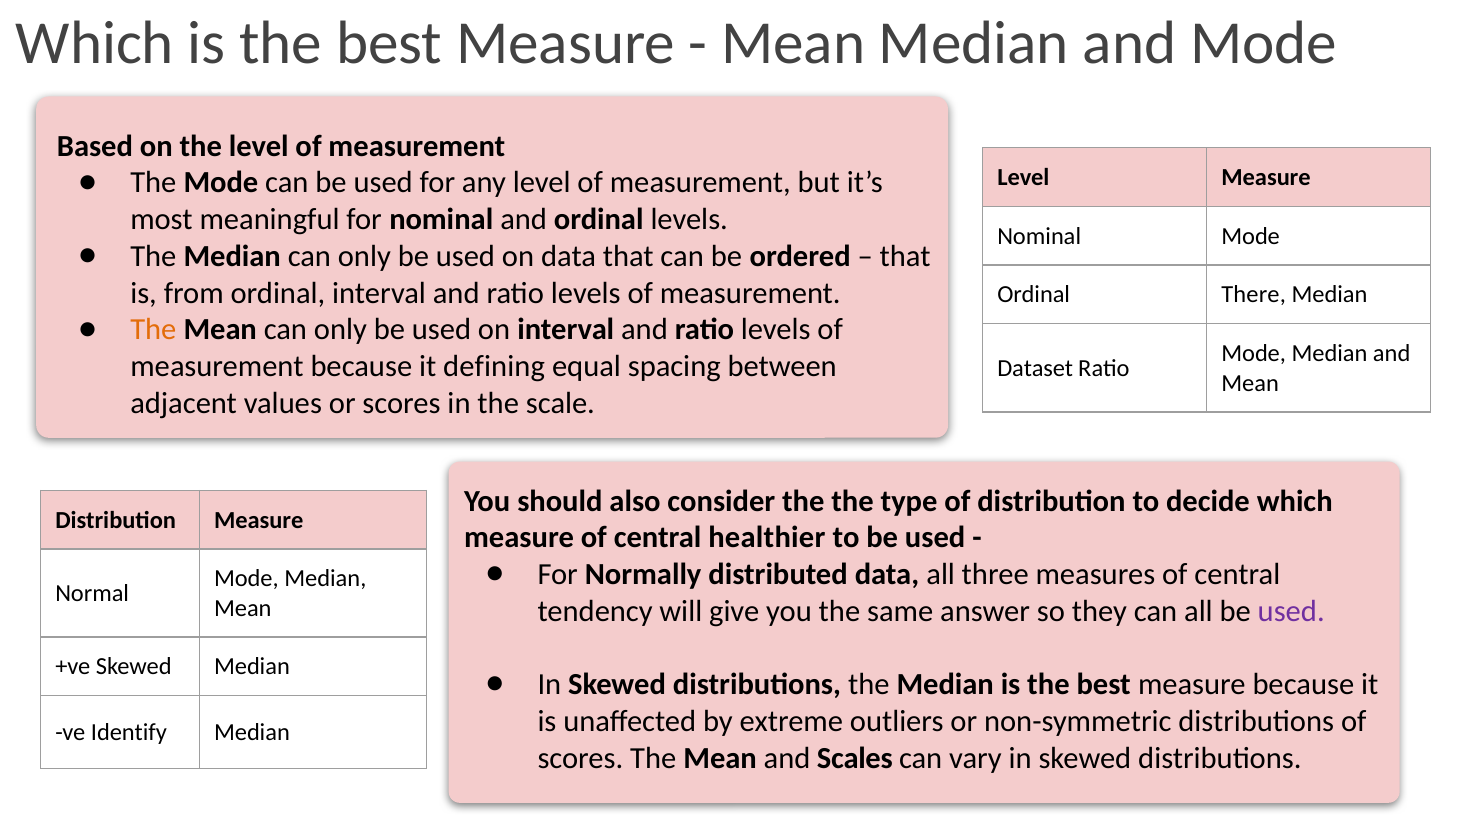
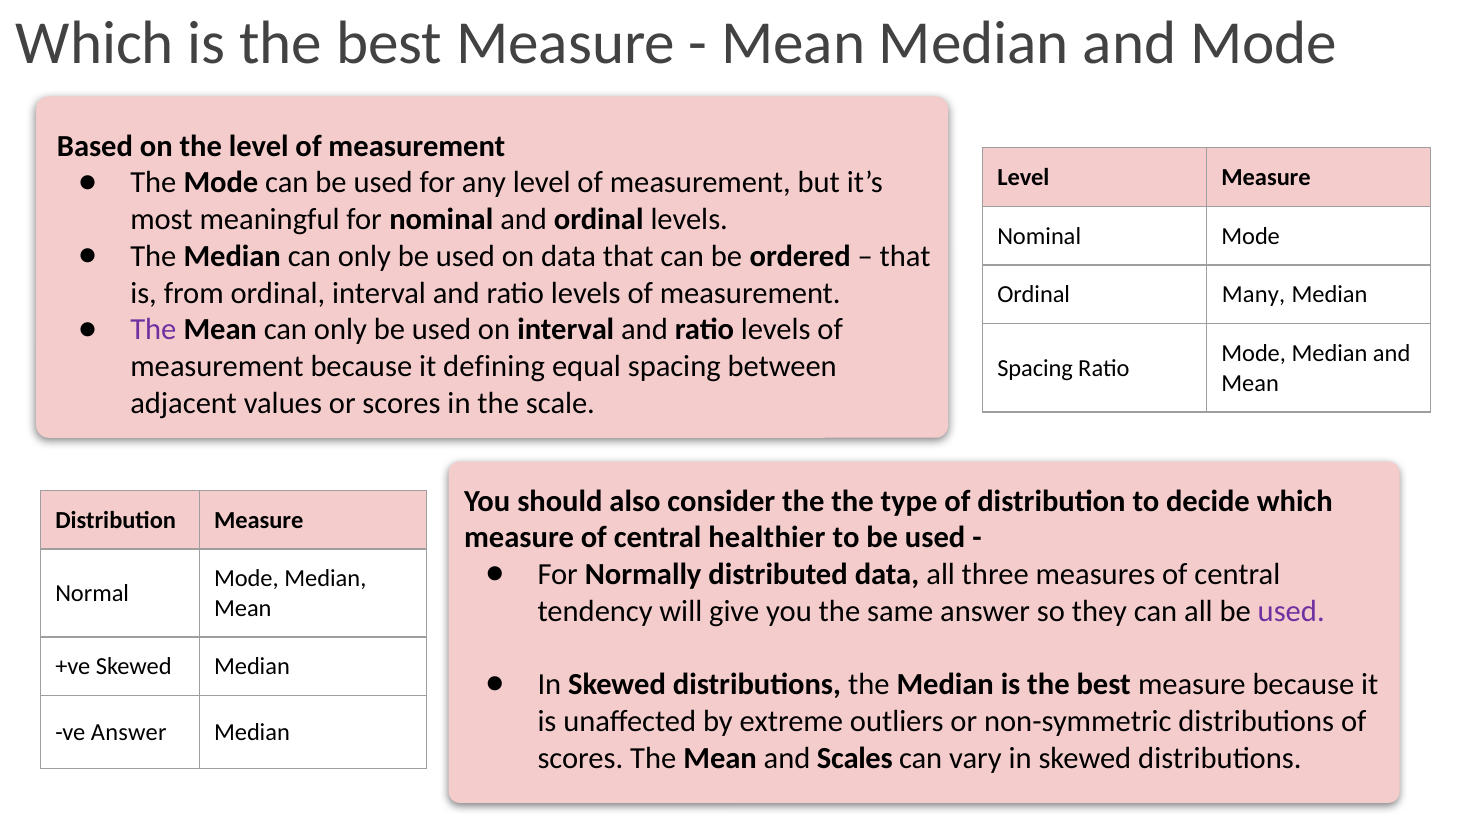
There: There -> Many
The at (153, 330) colour: orange -> purple
Dataset at (1035, 368): Dataset -> Spacing
ve Identify: Identify -> Answer
